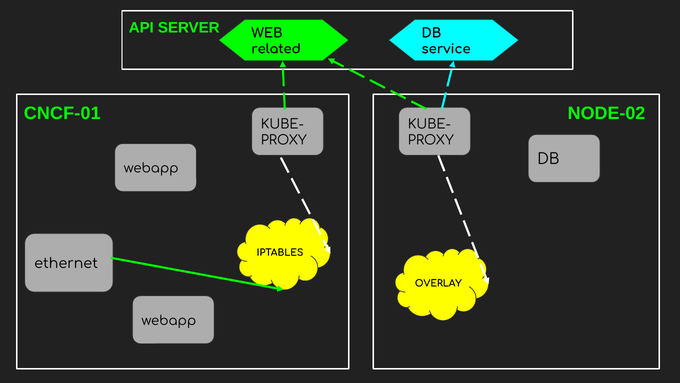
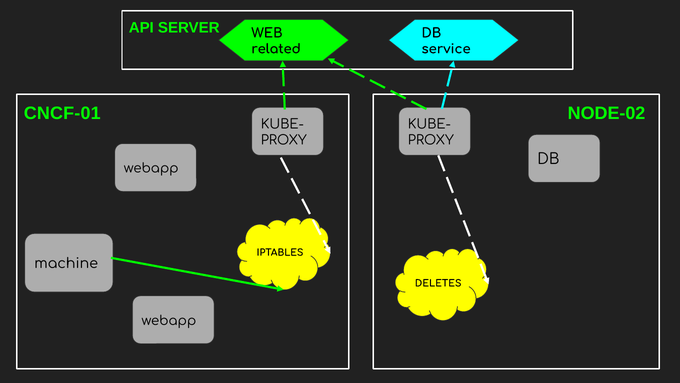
ethernet: ethernet -> machine
OVERLAY: OVERLAY -> DELETES
